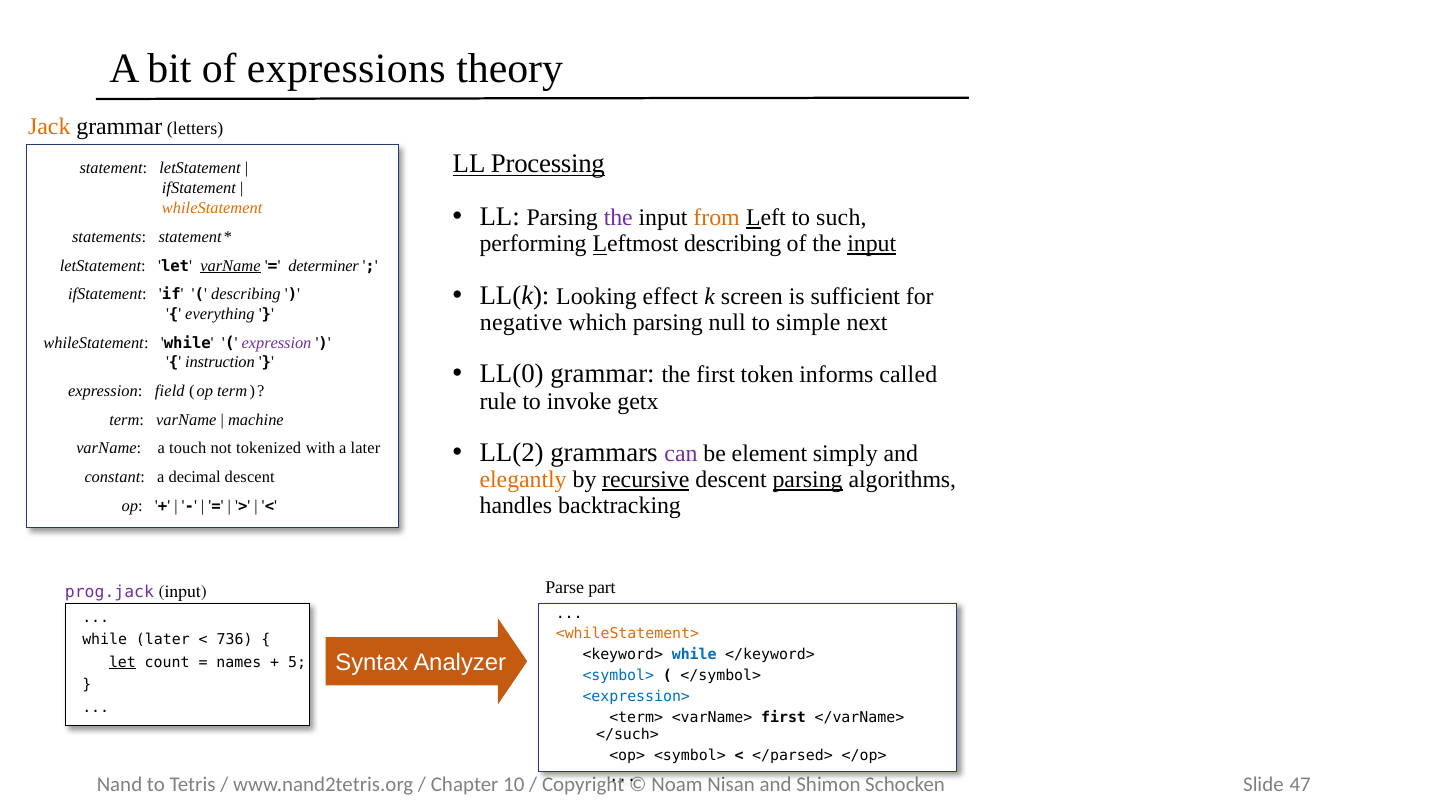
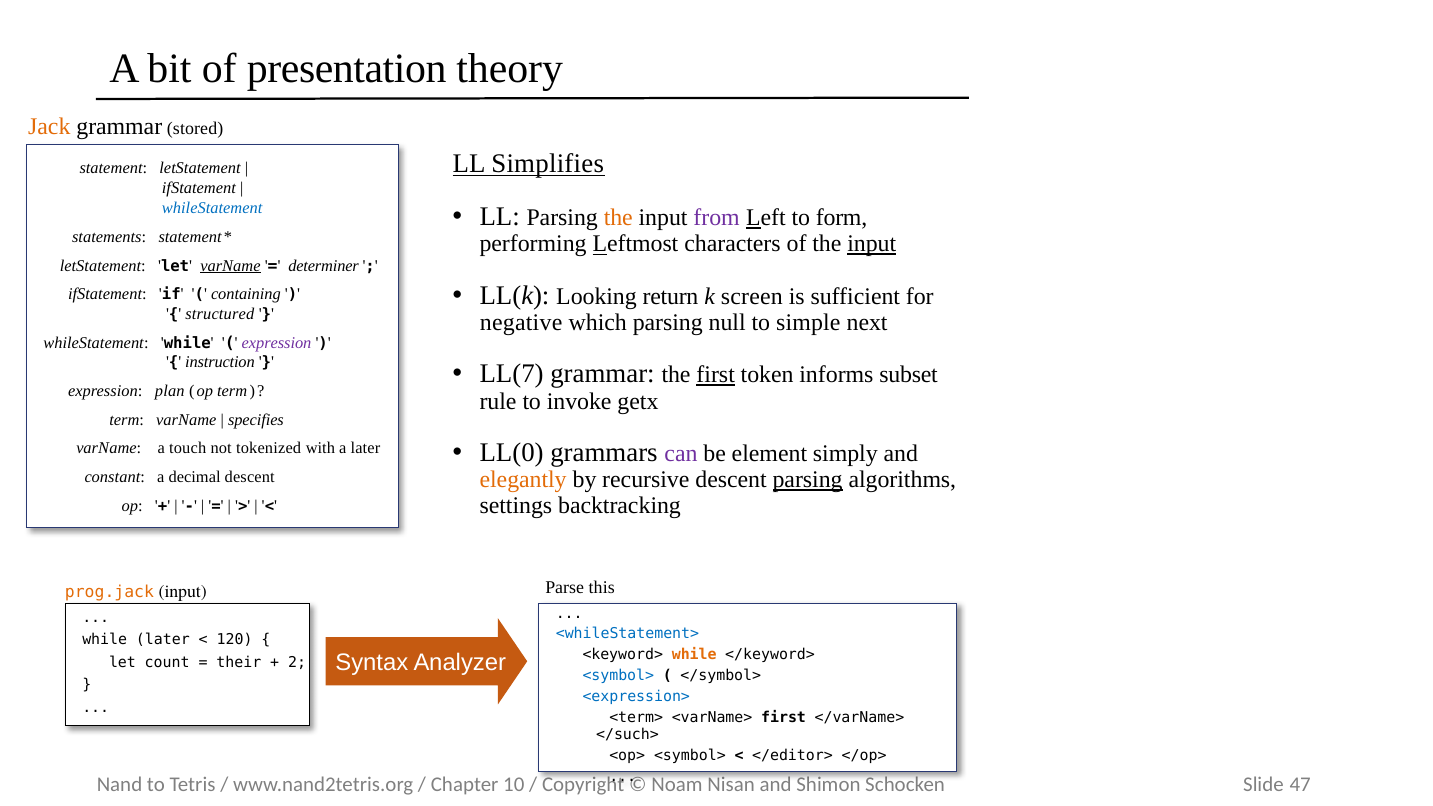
expressions: expressions -> presentation
letters: letters -> stored
Processing: Processing -> Simplifies
whileStatement at (212, 208) colour: orange -> blue
the at (618, 218) colour: purple -> orange
from colour: orange -> purple
such: such -> form
Leftmost describing: describing -> characters
effect: effect -> return
describing at (246, 294): describing -> containing
everything: everything -> structured
LL(0: LL(0 -> LL(7
first at (716, 375) underline: none -> present
called: called -> subset
field: field -> plan
machine: machine -> specifies
LL(2: LL(2 -> LL(0
recursive underline: present -> none
handles: handles -> settings
part: part -> this
prog.jack colour: purple -> orange
<whileStatement> colour: orange -> blue
736: 736 -> 120
while at (694, 655) colour: blue -> orange
let at (122, 662) underline: present -> none
names: names -> their
5: 5 -> 2
</parsed>: </parsed> -> </editor>
